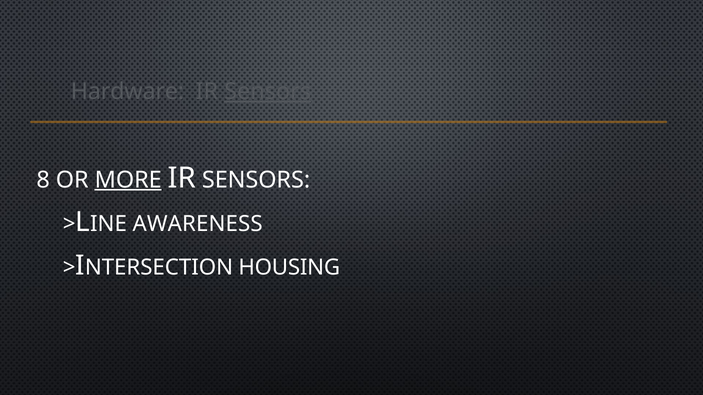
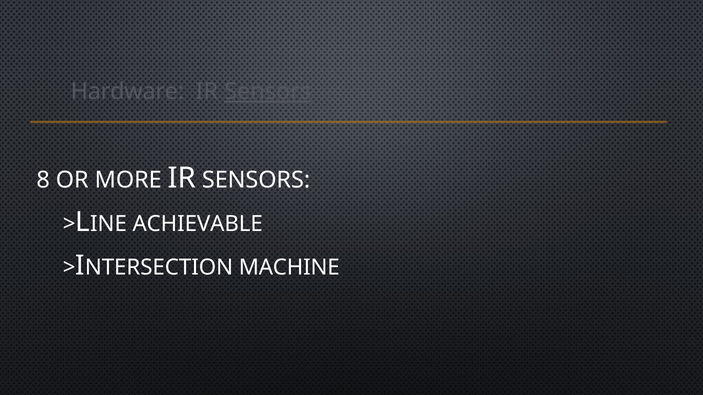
MORE underline: present -> none
AWARENESS: AWARENESS -> ACHIEVABLE
HOUSING: HOUSING -> MACHINE
